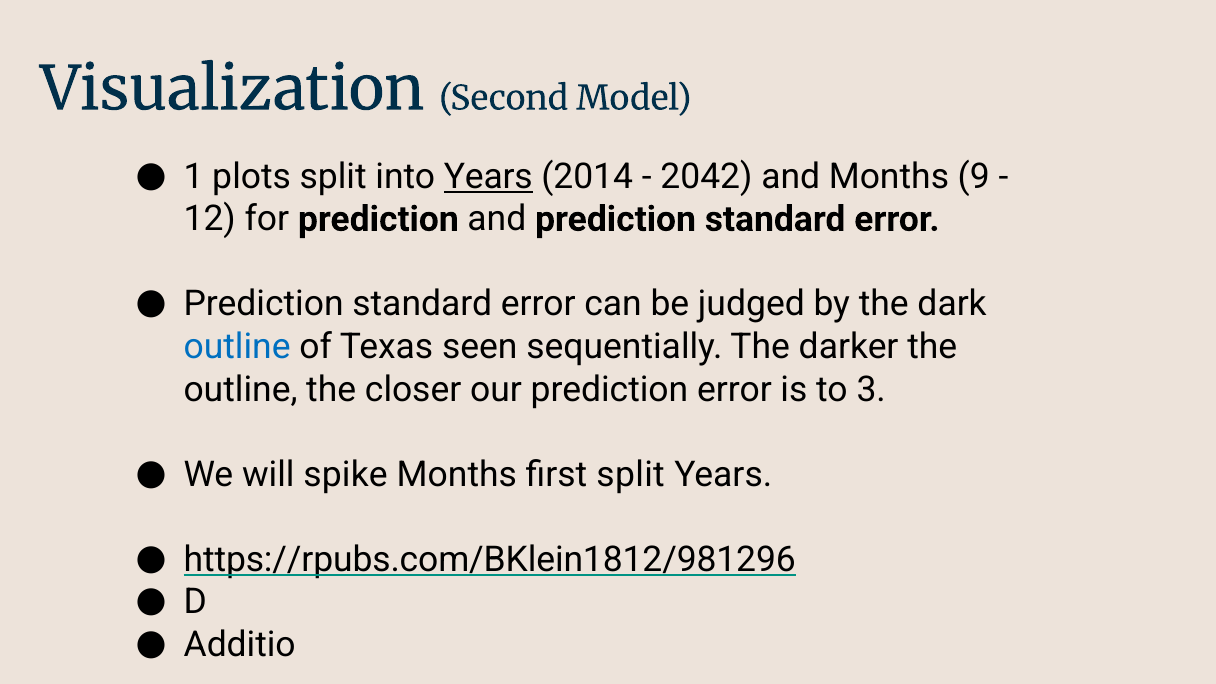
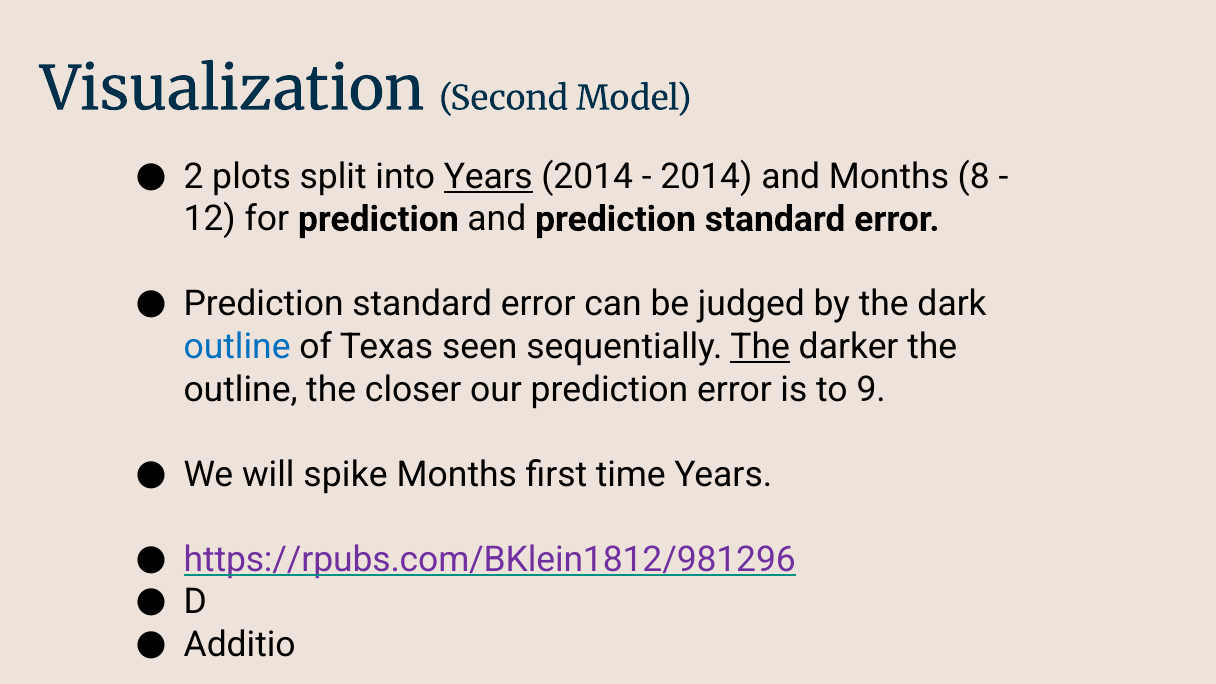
1: 1 -> 2
2042 at (706, 177): 2042 -> 2014
9: 9 -> 8
The at (760, 347) underline: none -> present
3: 3 -> 9
first split: split -> time
https://rpubs.com/BKlein1812/981296 colour: black -> purple
